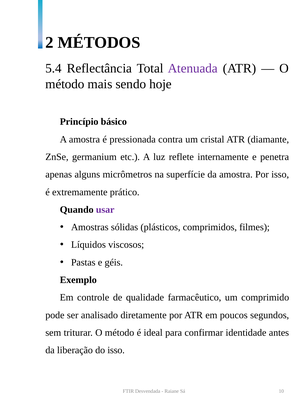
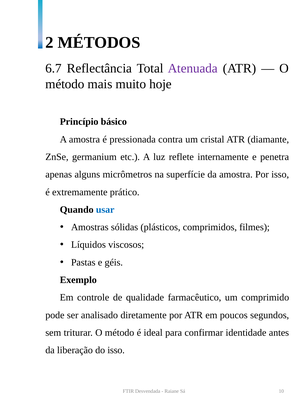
5.4: 5.4 -> 6.7
sendo: sendo -> muito
usar colour: purple -> blue
